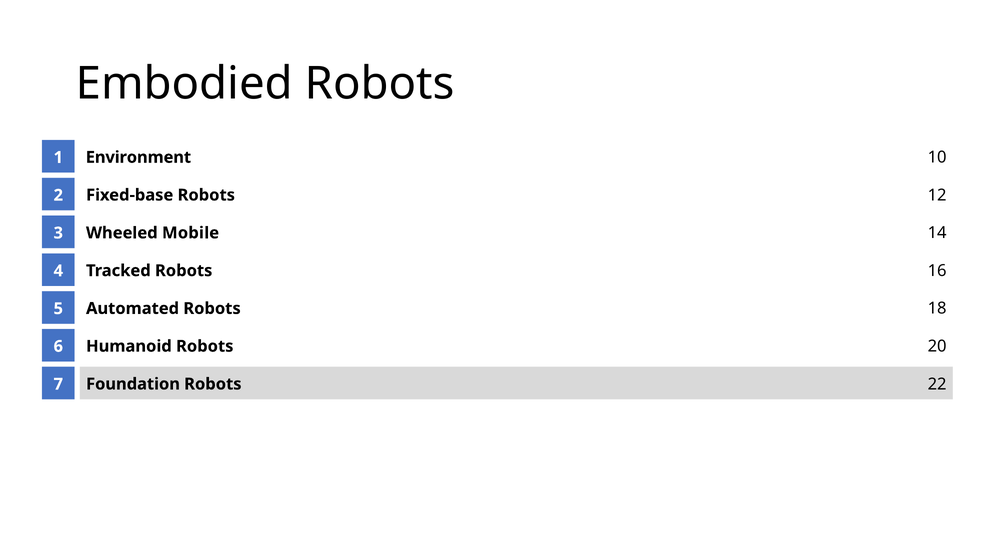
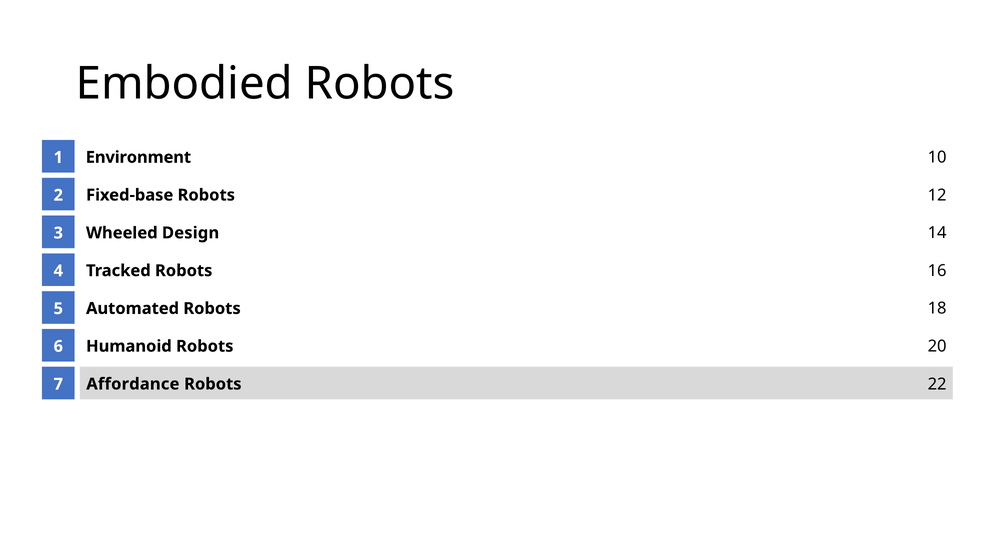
Mobile: Mobile -> Design
Foundation: Foundation -> Affordance
